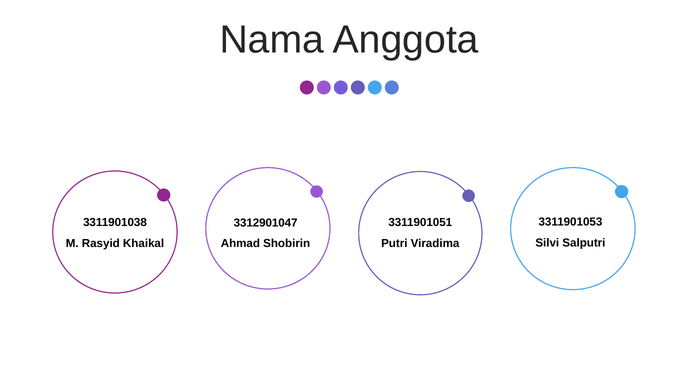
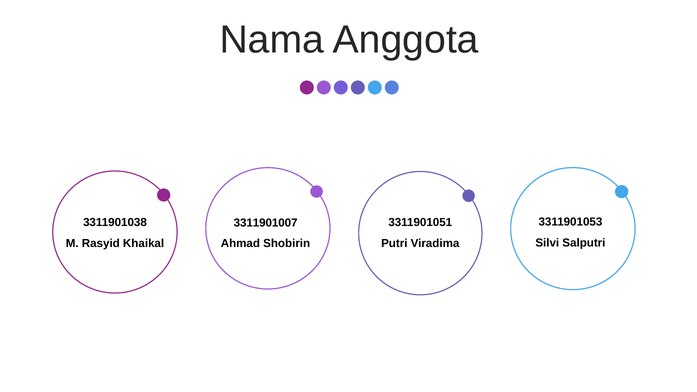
3312901047: 3312901047 -> 3311901007
